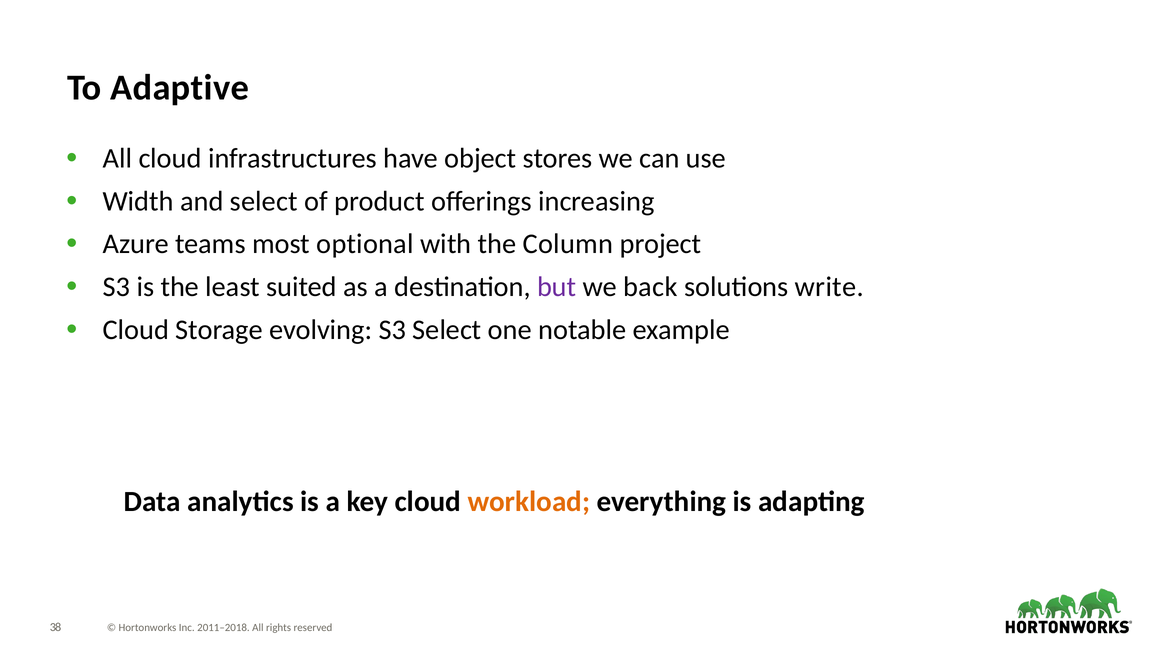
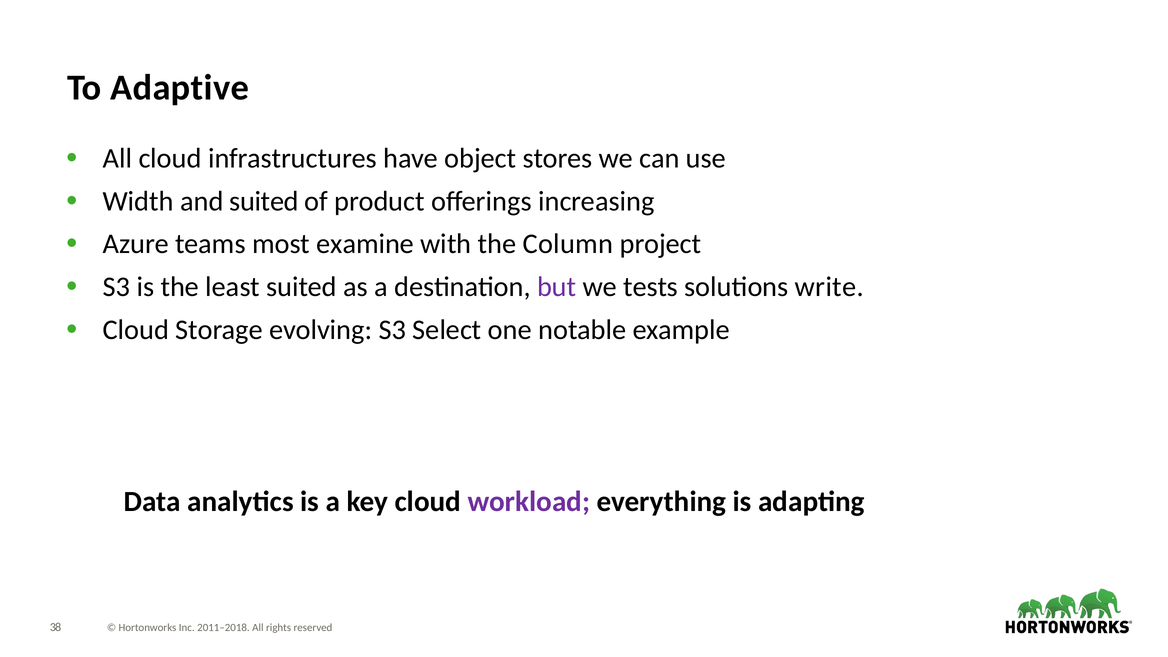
and select: select -> suited
optional: optional -> examine
back: back -> tests
workload colour: orange -> purple
